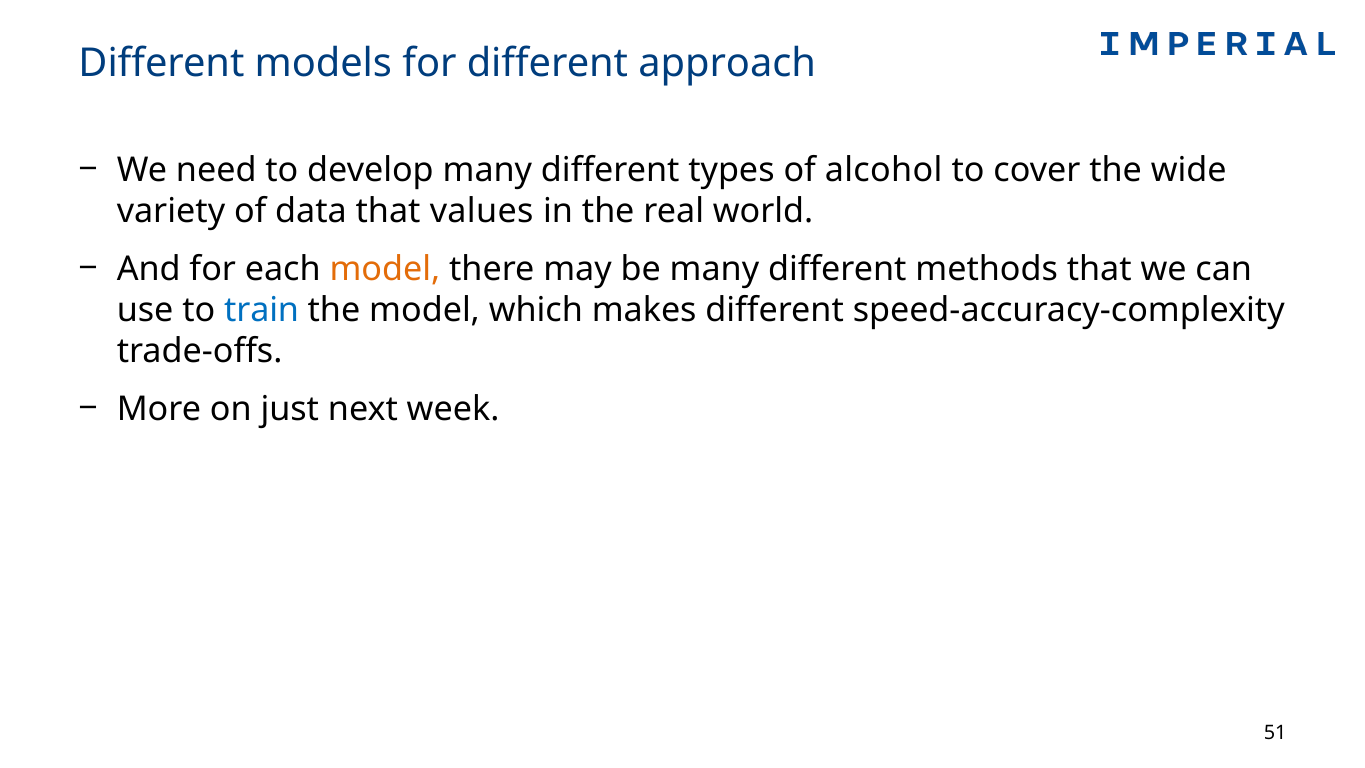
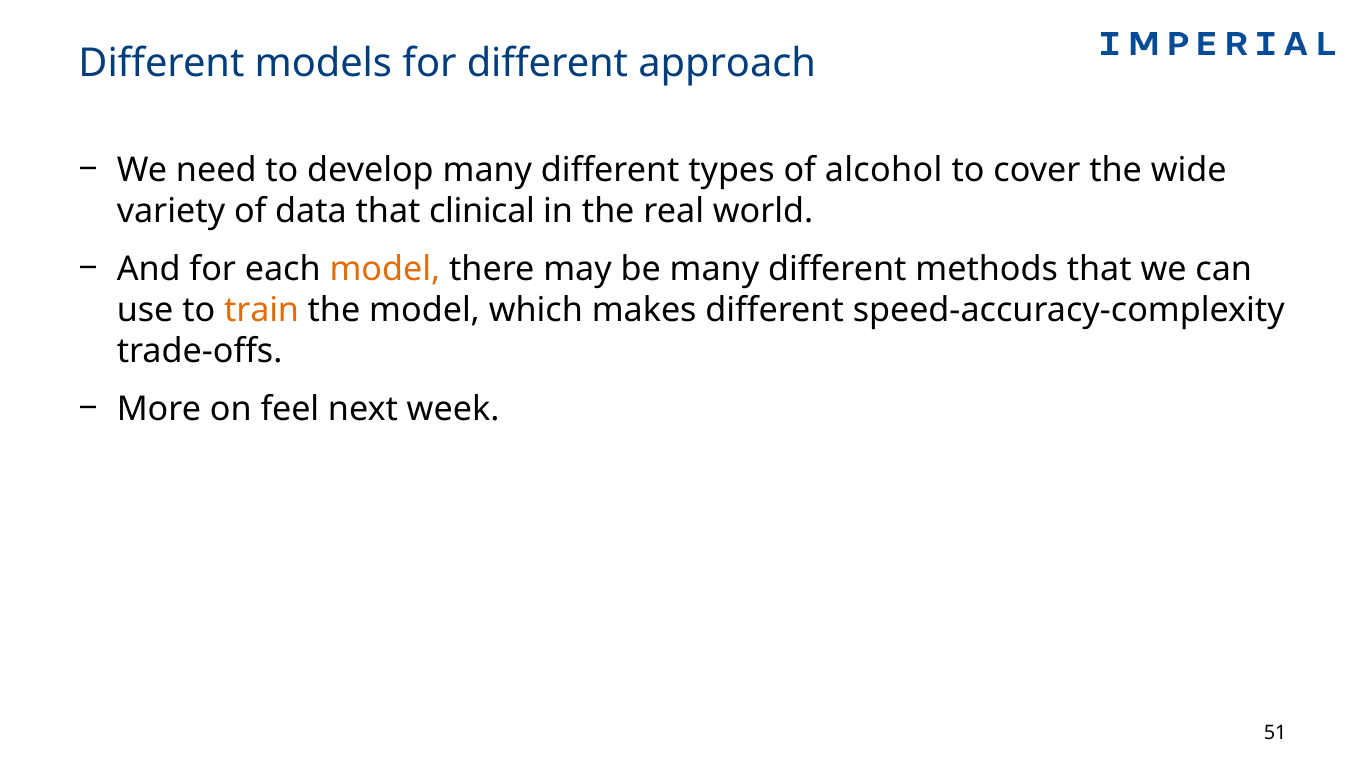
values: values -> clinical
train colour: blue -> orange
just: just -> feel
